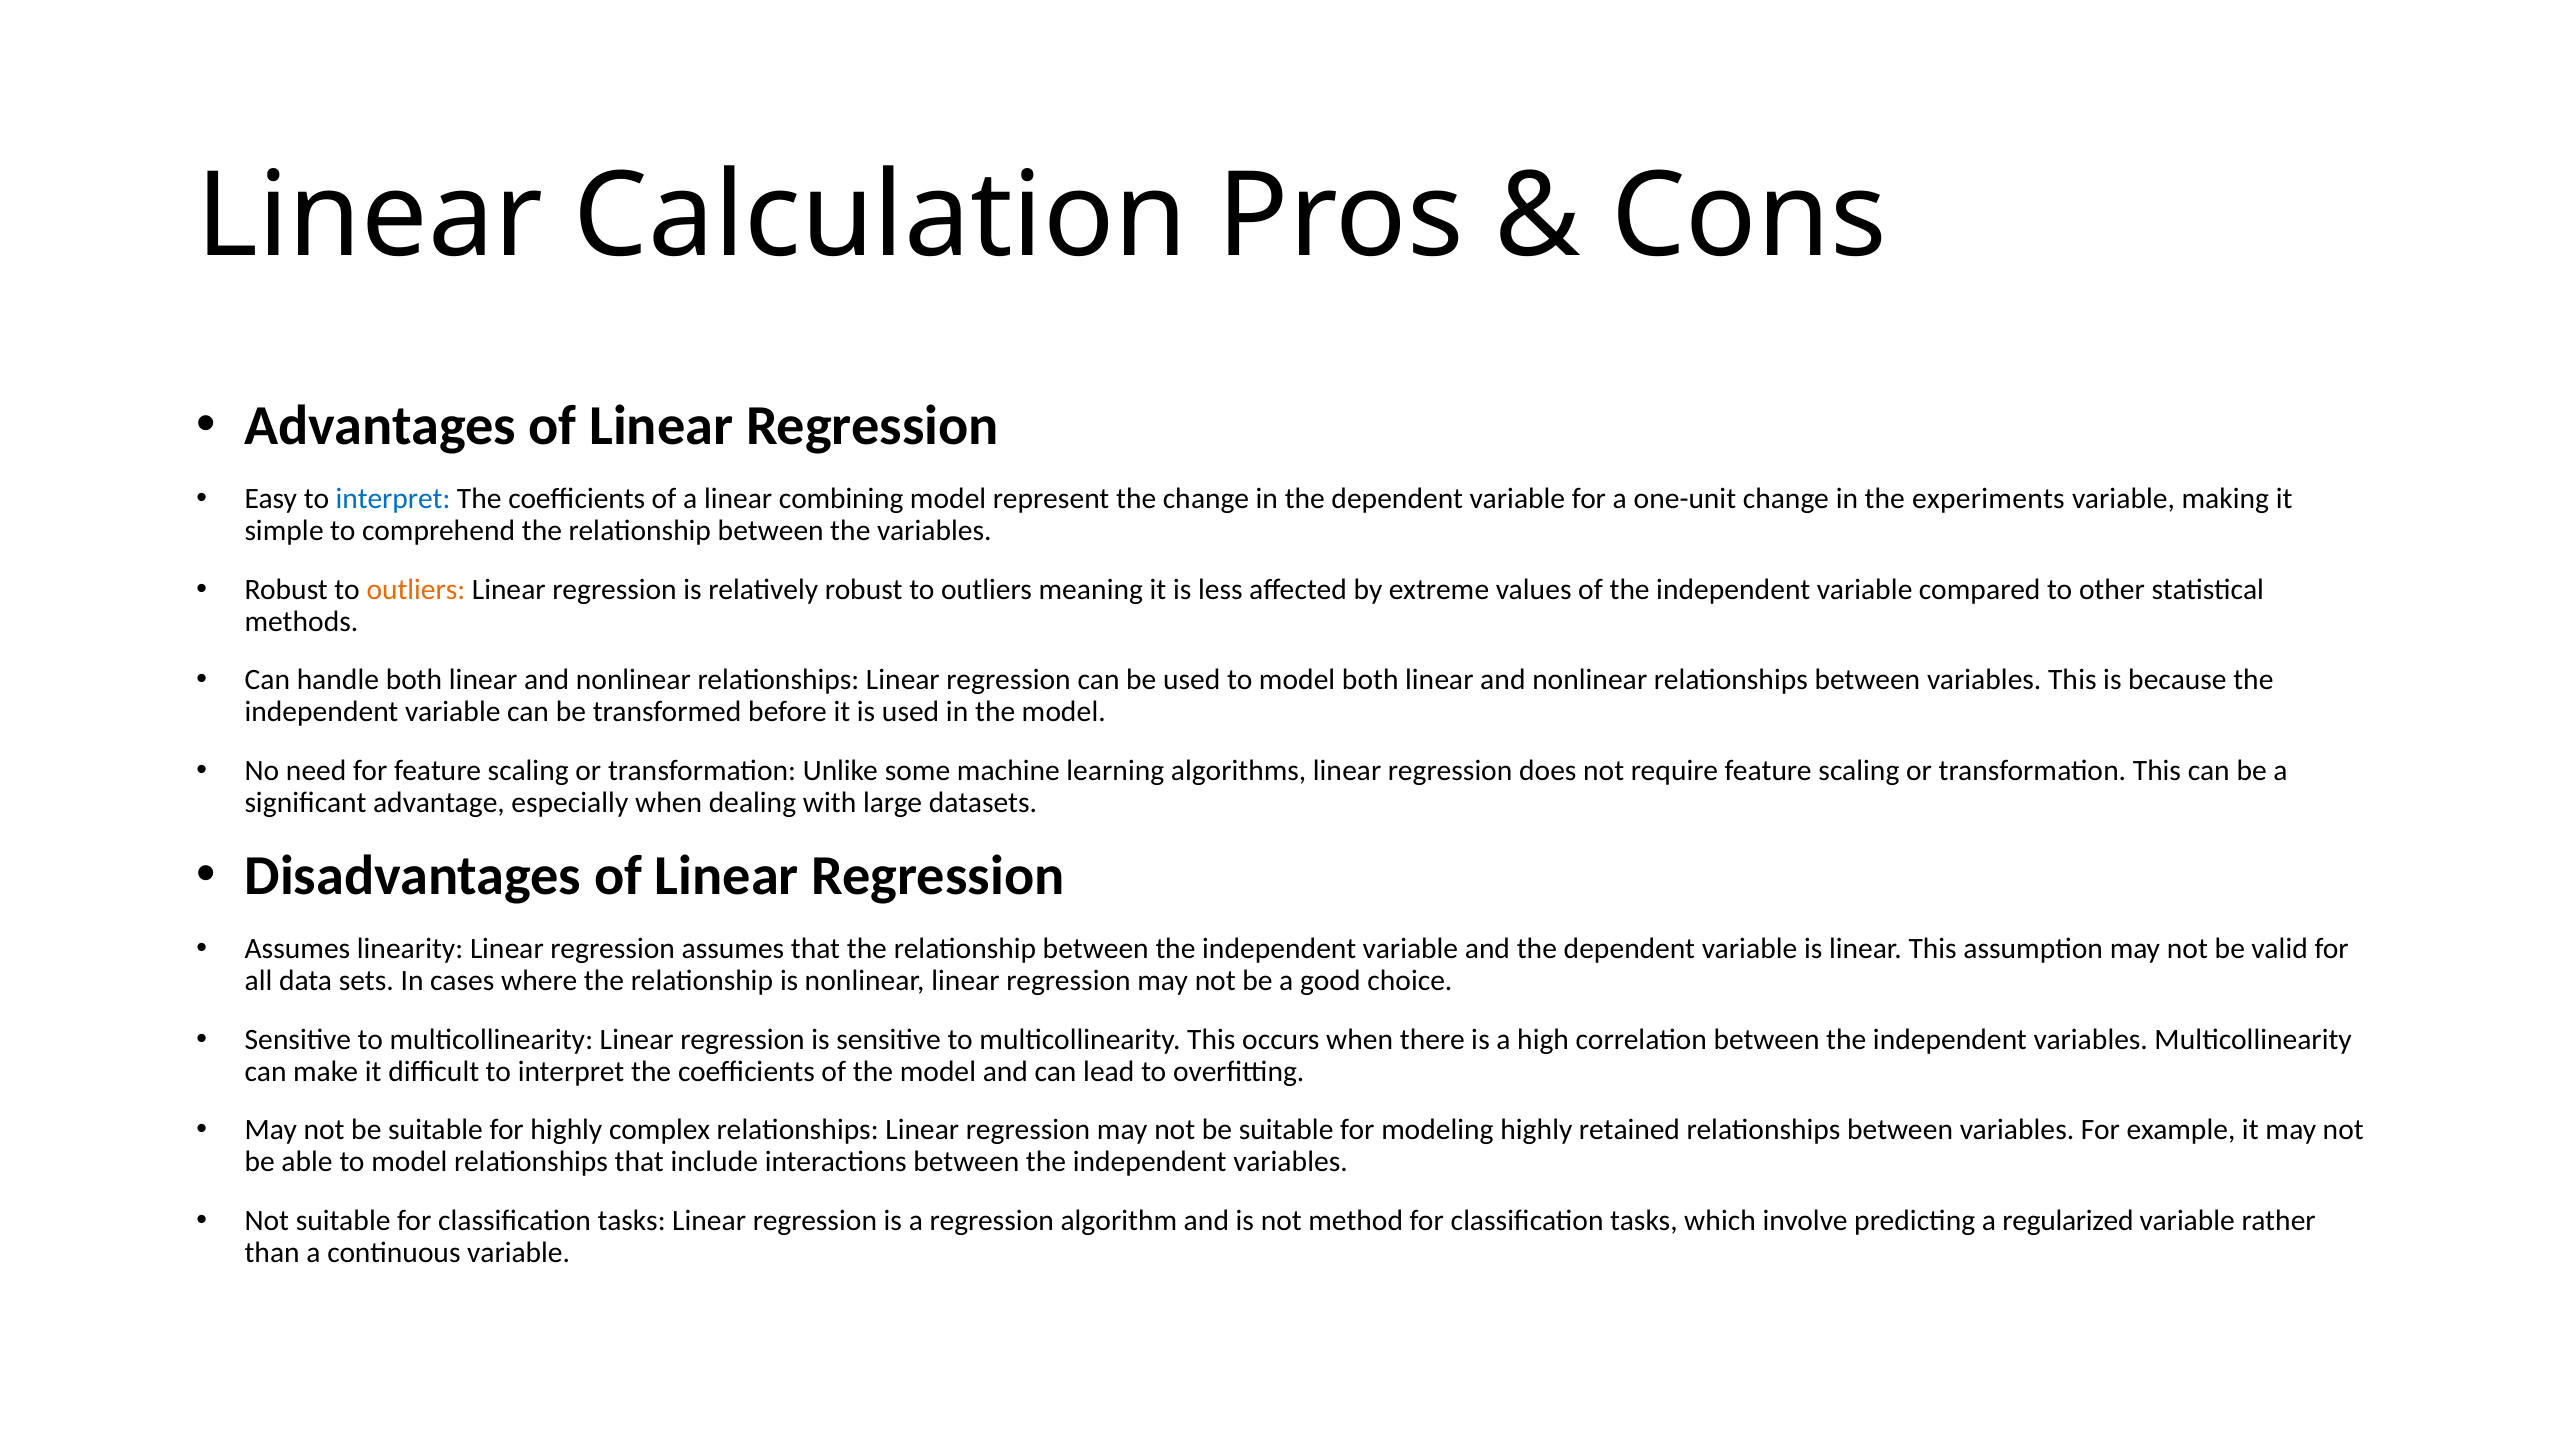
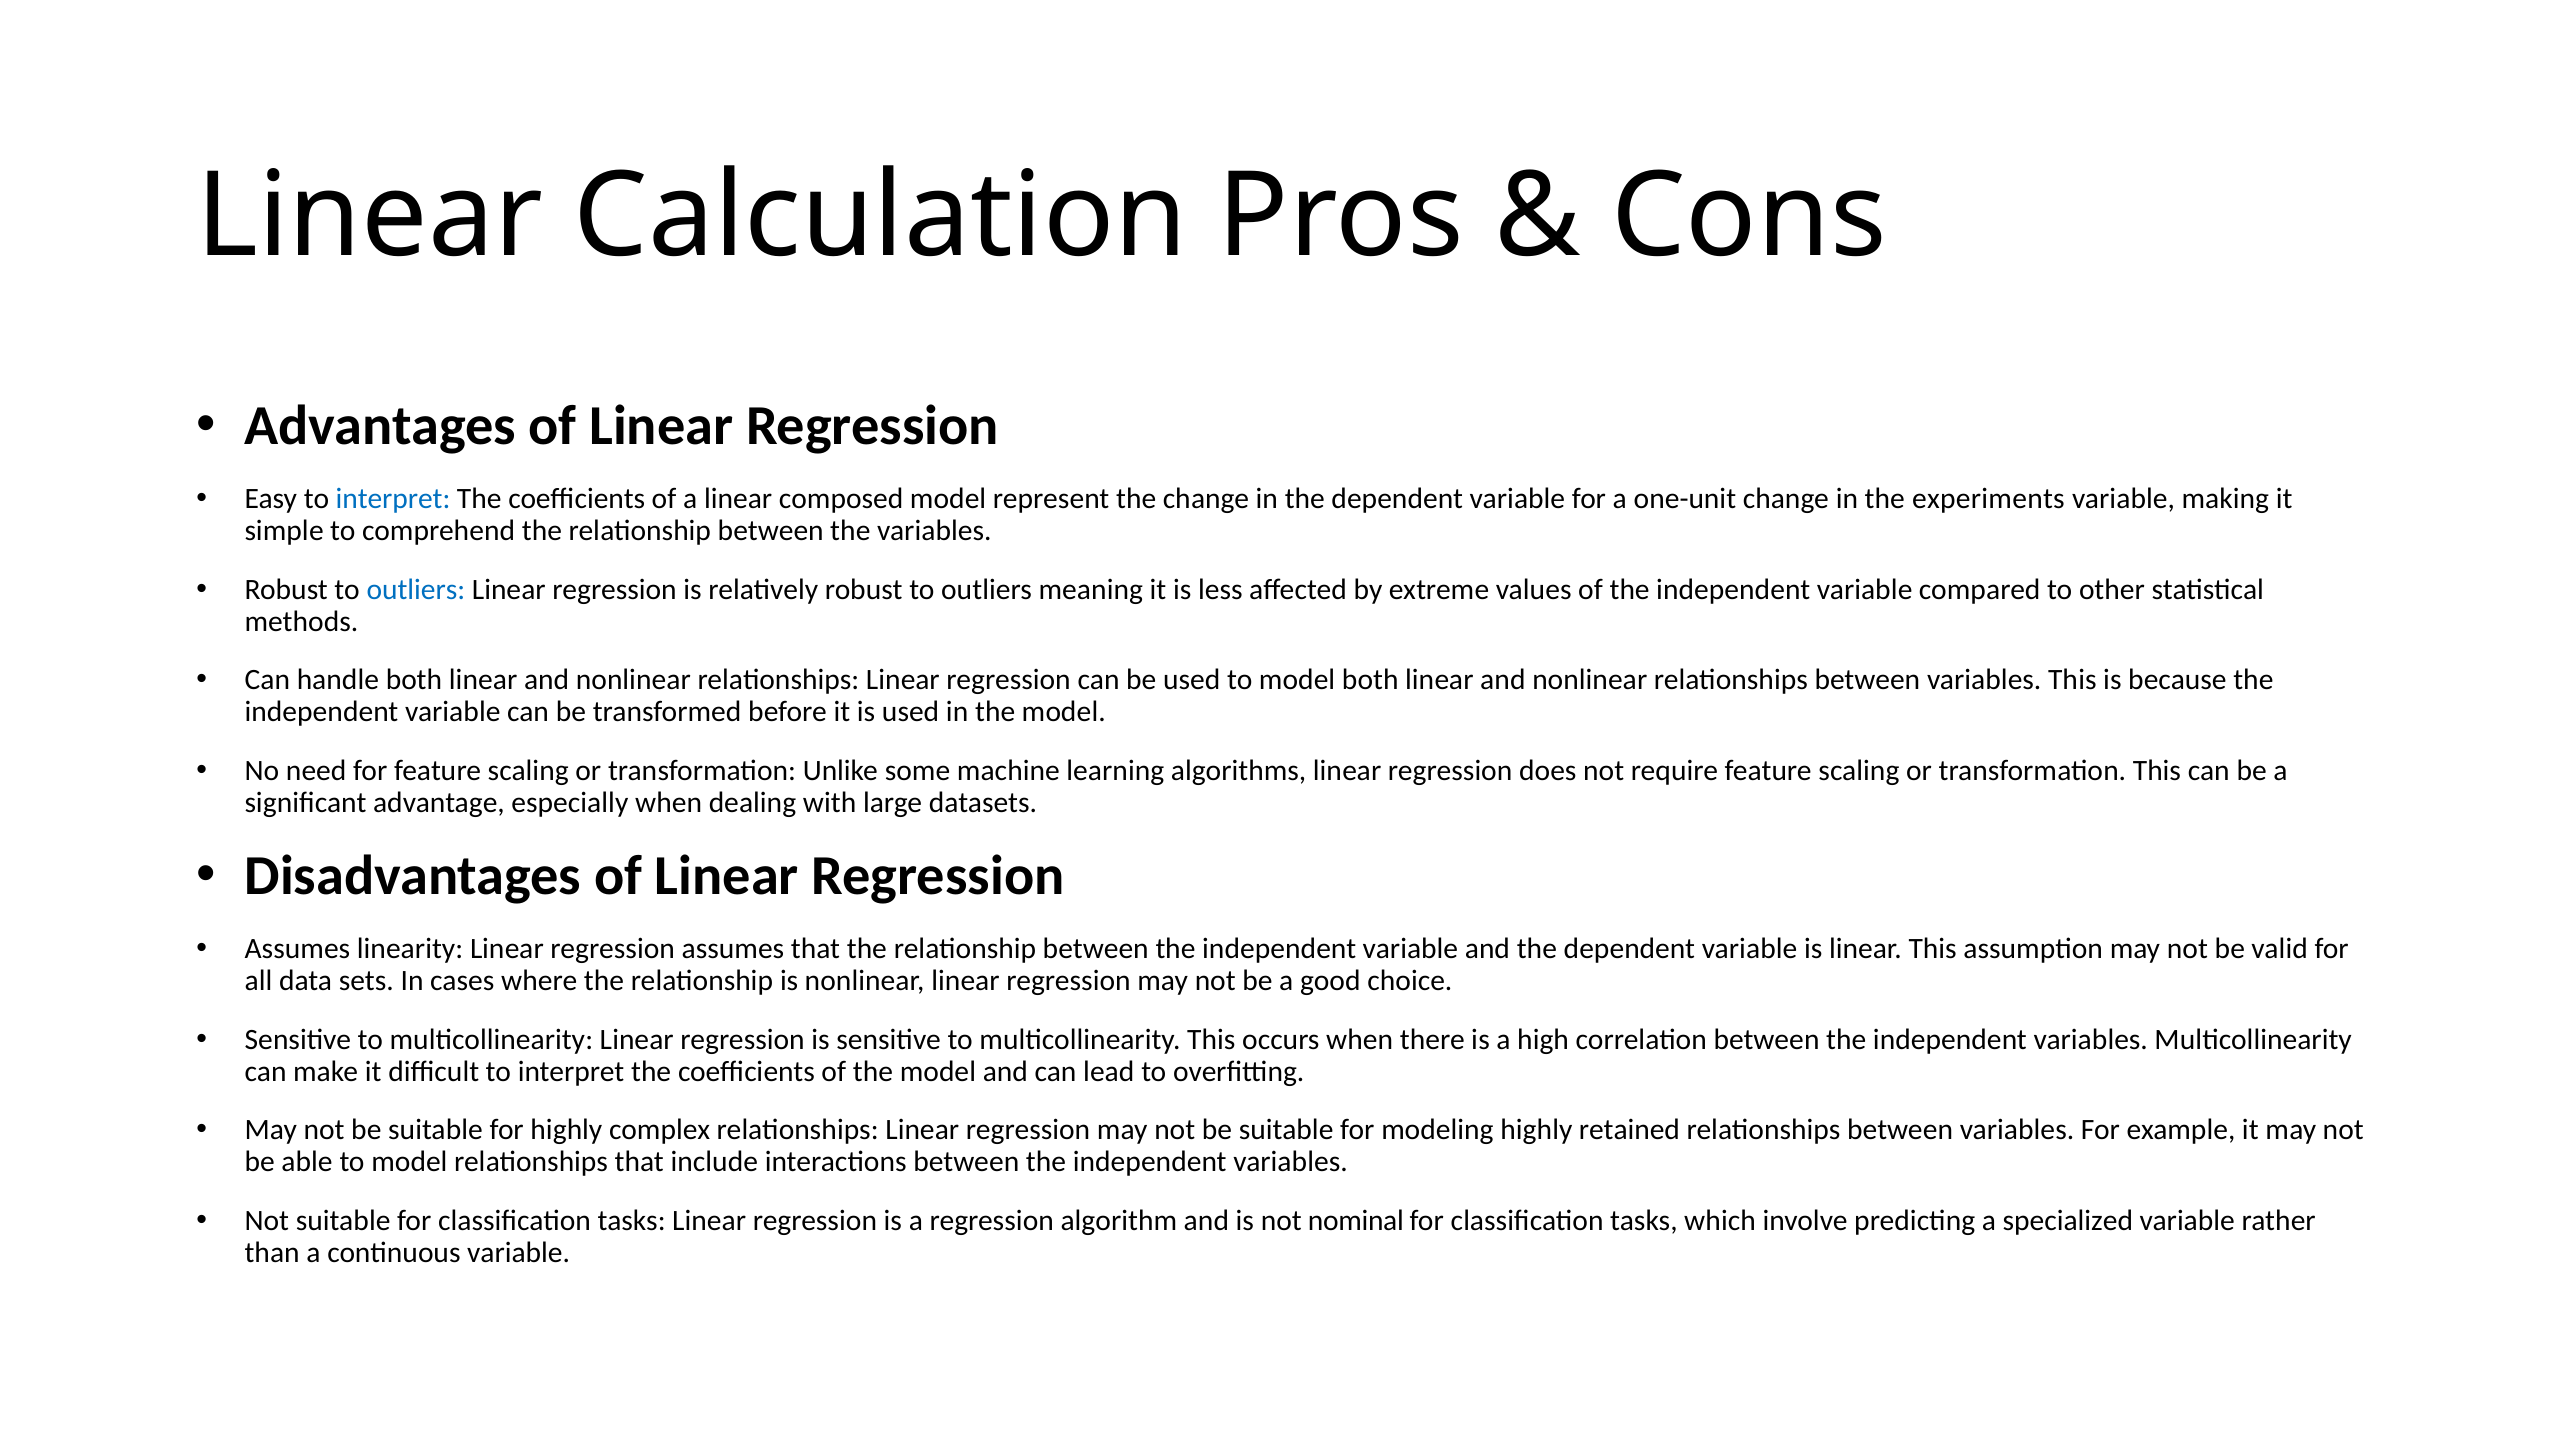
combining: combining -> composed
outliers at (416, 589) colour: orange -> blue
method: method -> nominal
regularized: regularized -> specialized
